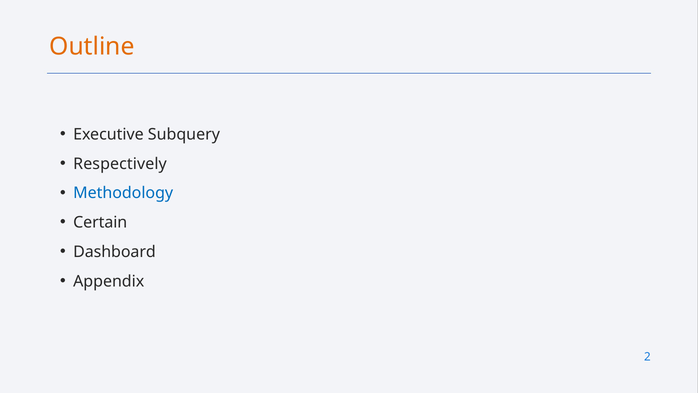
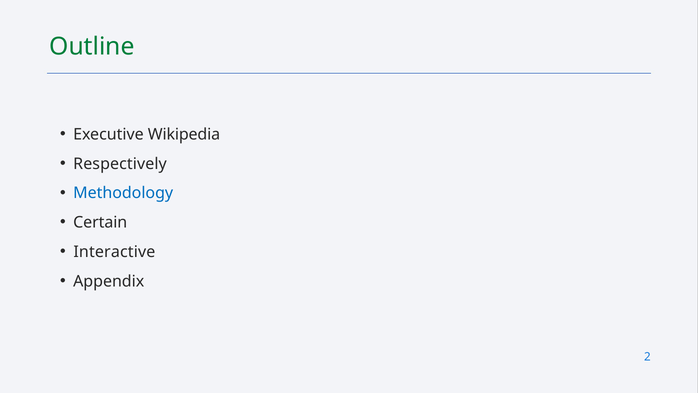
Outline colour: orange -> green
Subquery: Subquery -> Wikipedia
Dashboard: Dashboard -> Interactive
